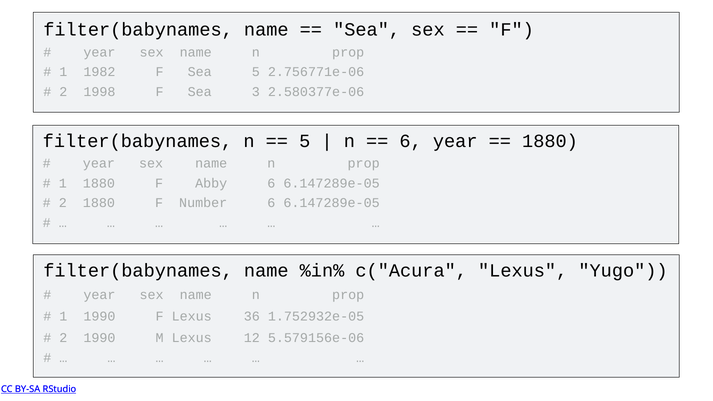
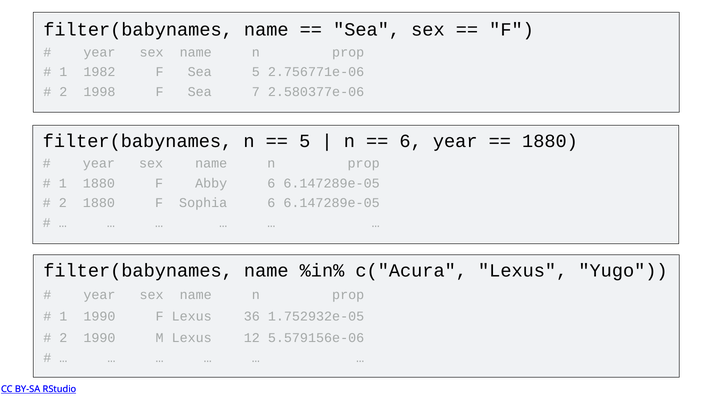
3: 3 -> 7
Number: Number -> Sophia
